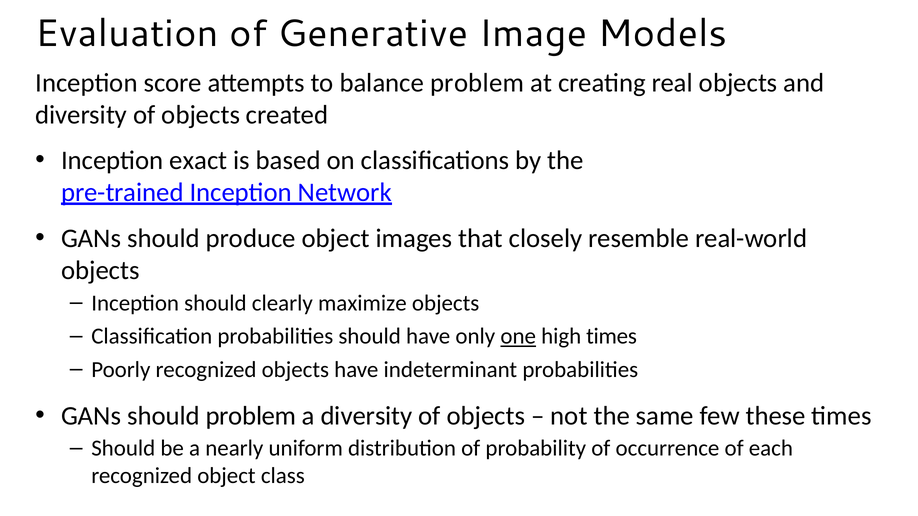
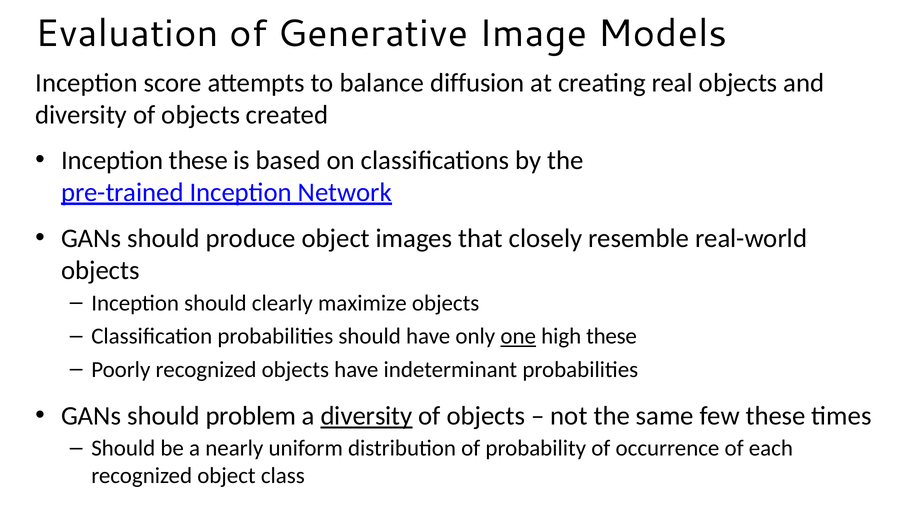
balance problem: problem -> diffusion
Inception exact: exact -> these
high times: times -> these
diversity at (366, 416) underline: none -> present
